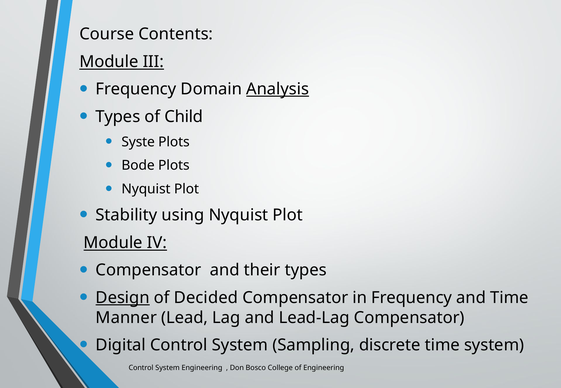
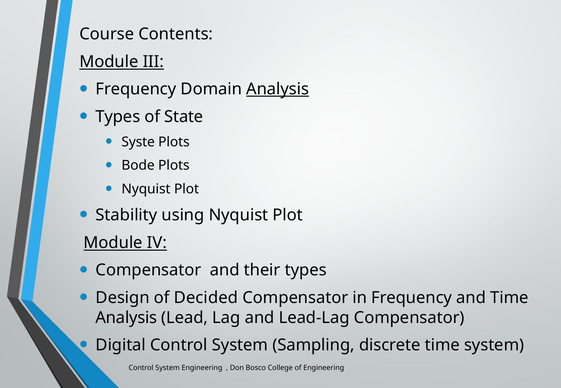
Child: Child -> State
Design underline: present -> none
Manner at (126, 318): Manner -> Analysis
